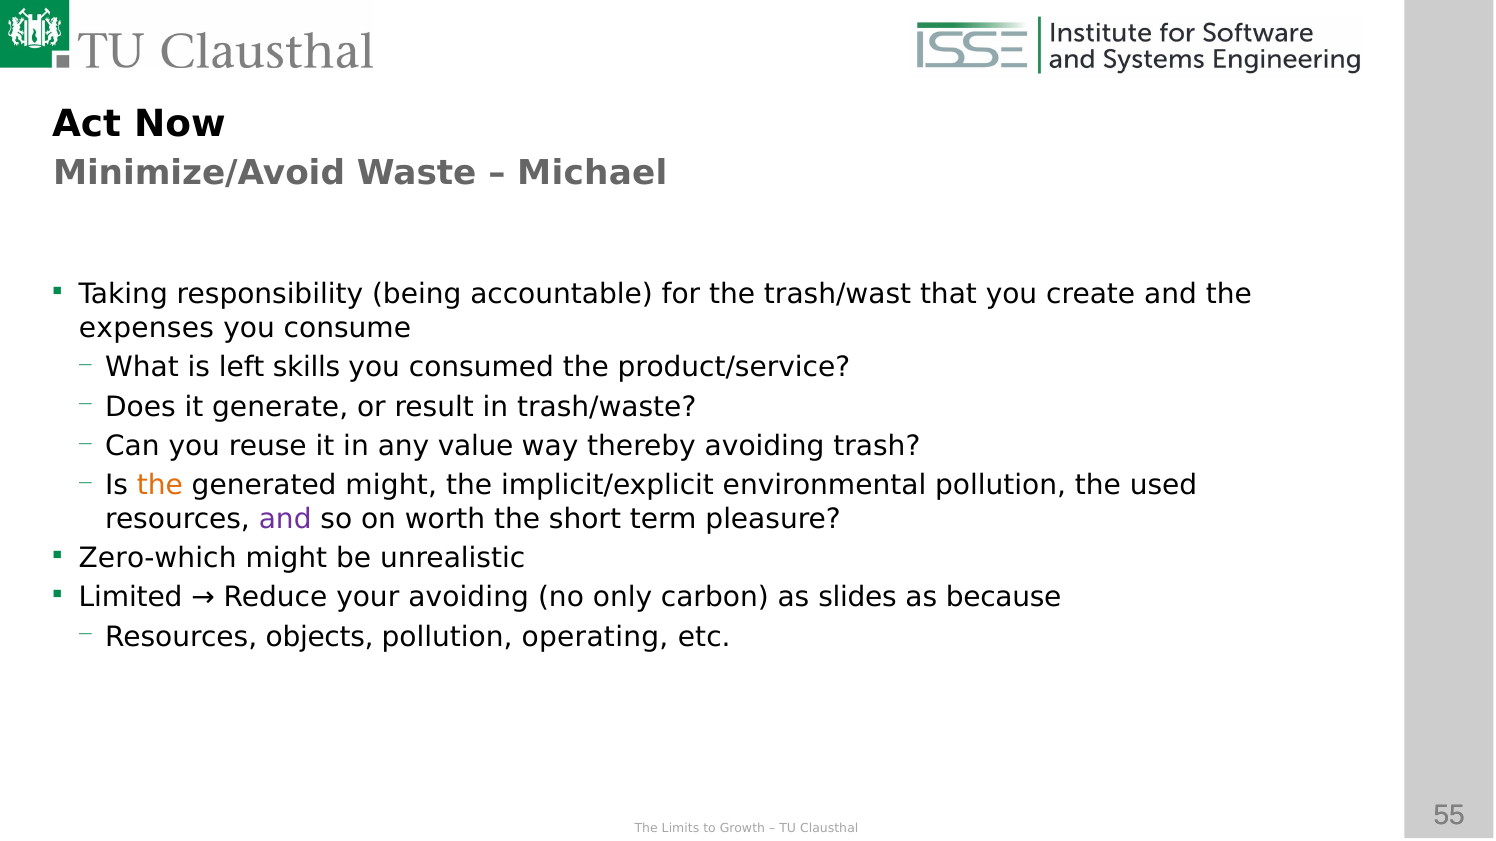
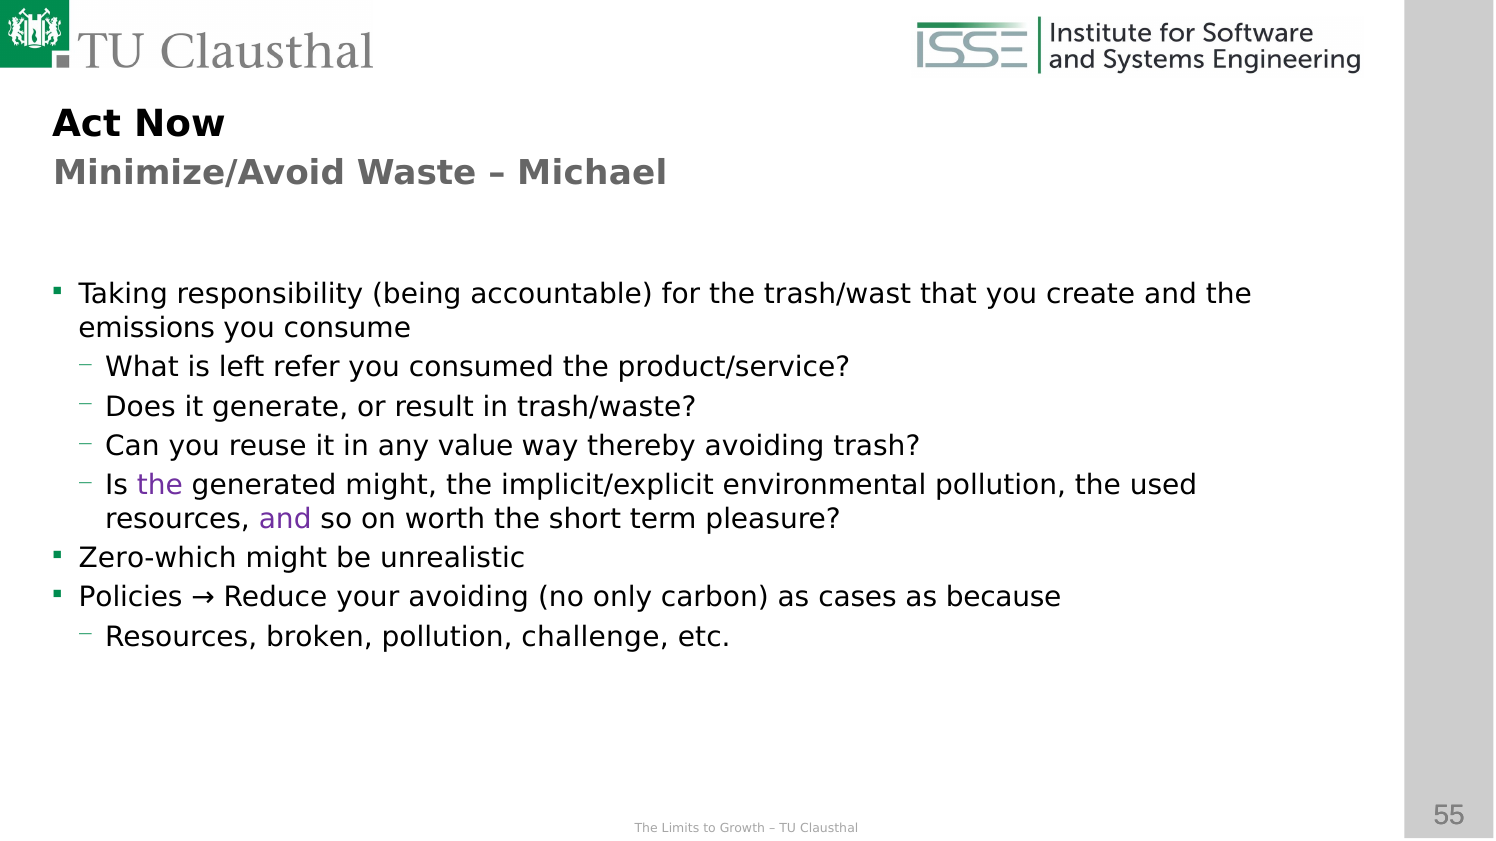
expenses: expenses -> emissions
skills: skills -> refer
the at (160, 486) colour: orange -> purple
Limited: Limited -> Policies
slides: slides -> cases
objects: objects -> broken
operating: operating -> challenge
